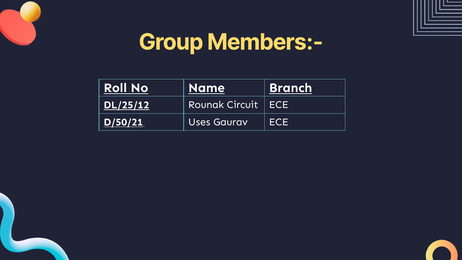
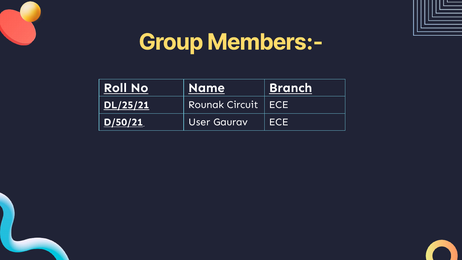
DL/25/12: DL/25/12 -> DL/25/21
Uses: Uses -> User
